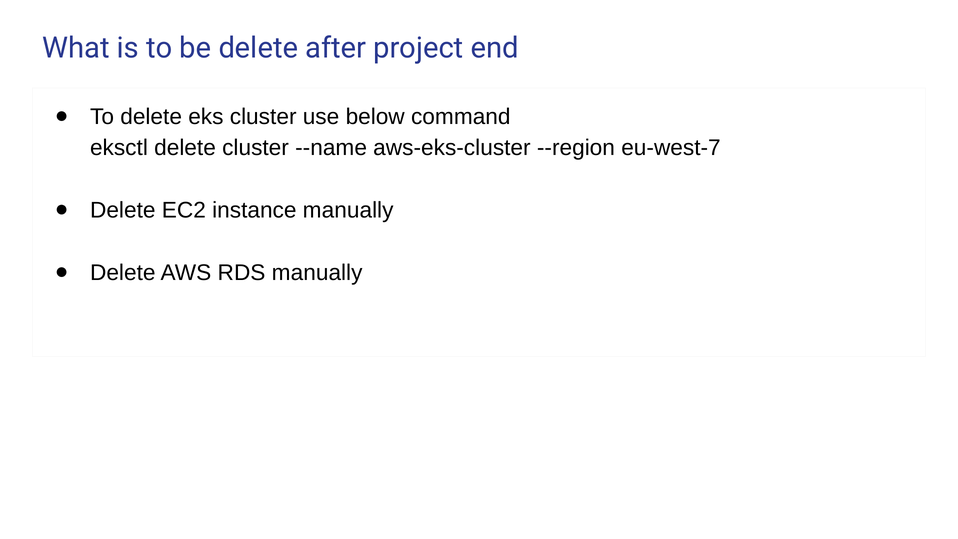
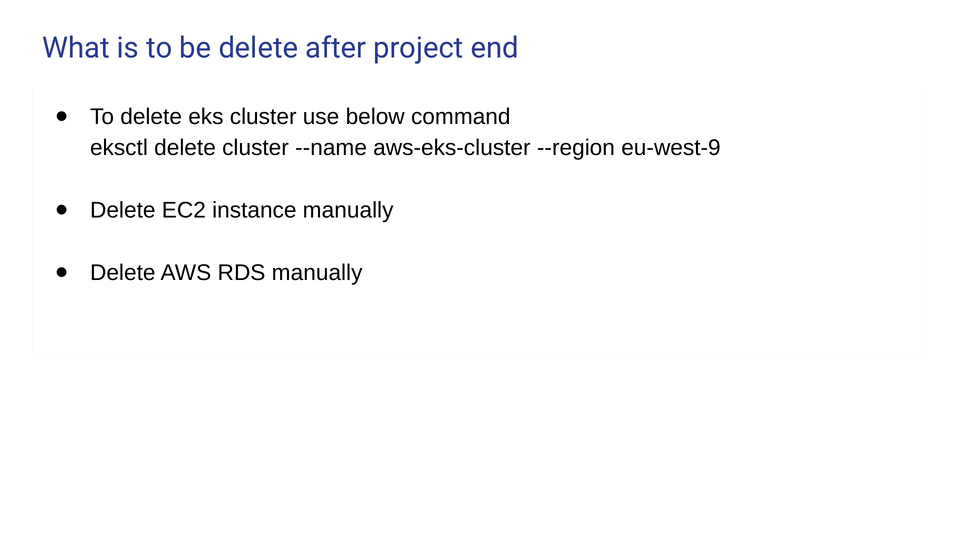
eu-west-7: eu-west-7 -> eu-west-9
